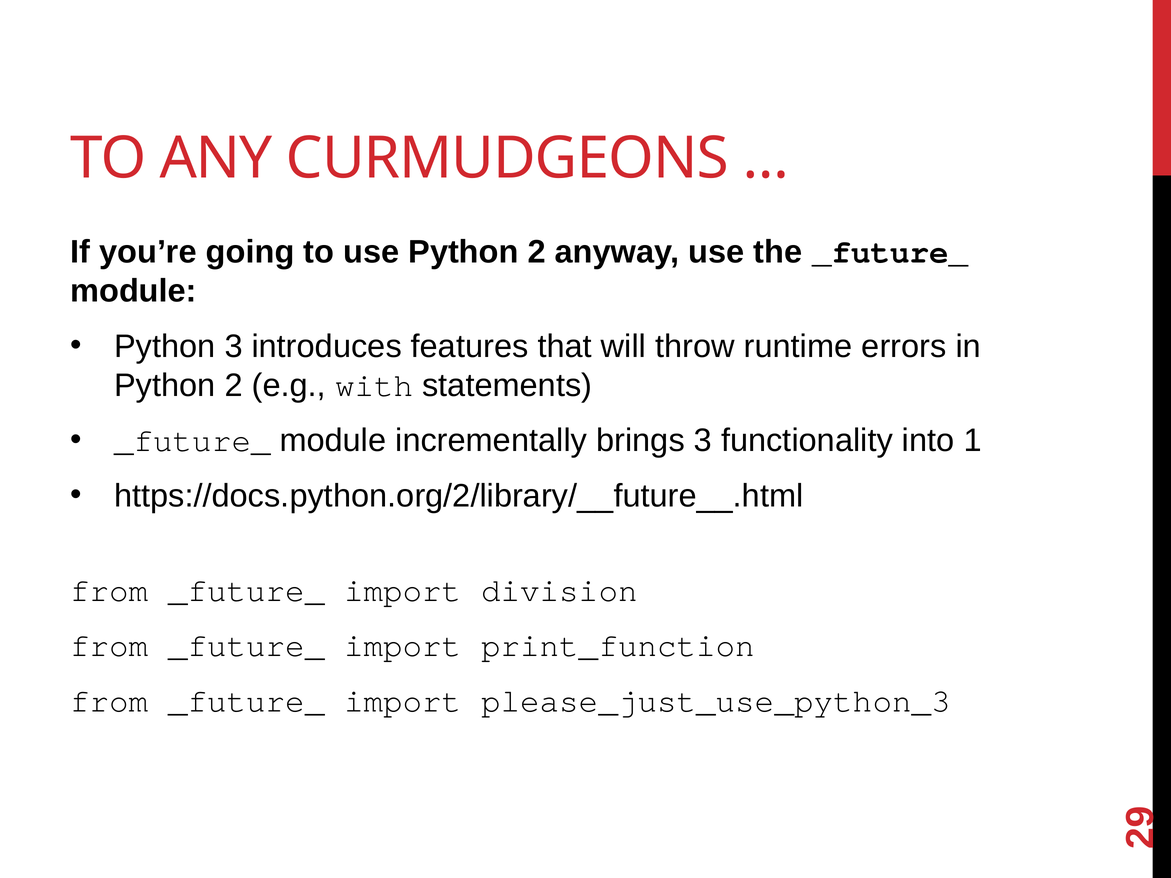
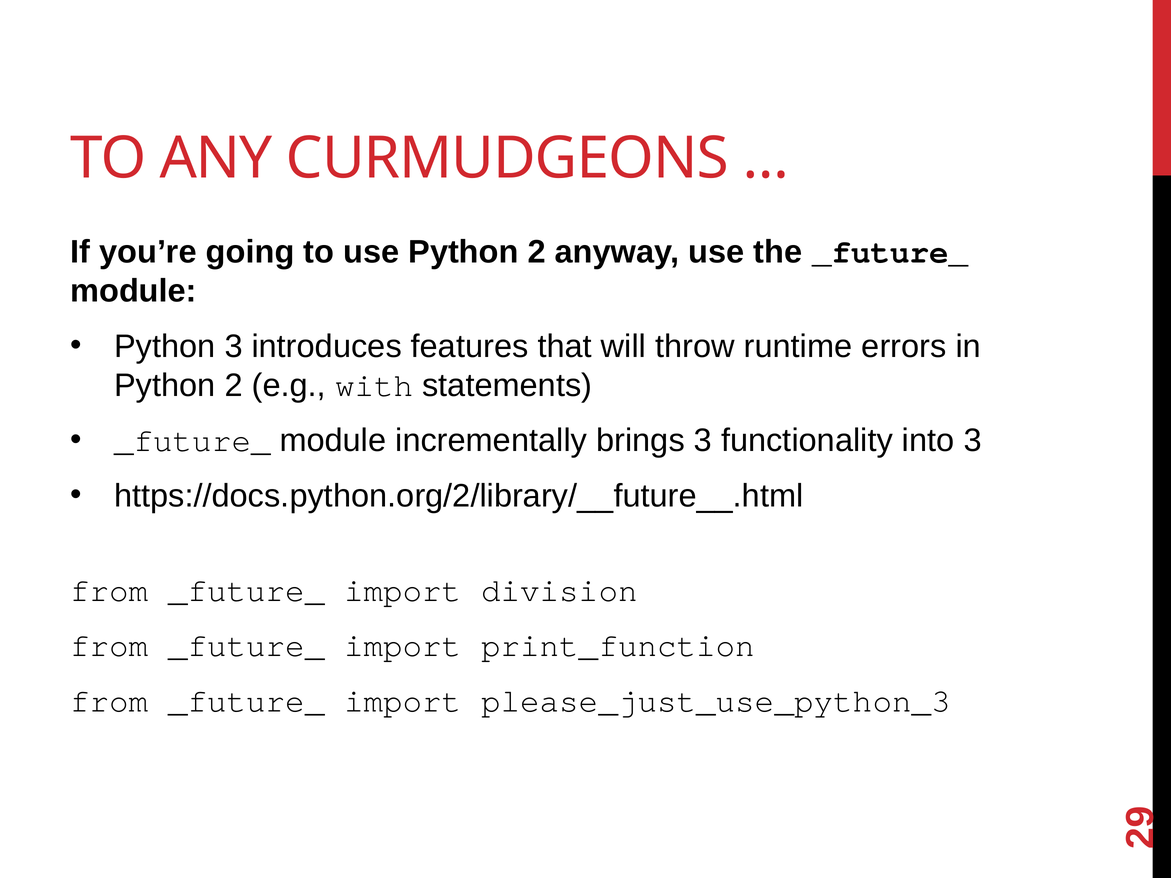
into 1: 1 -> 3
